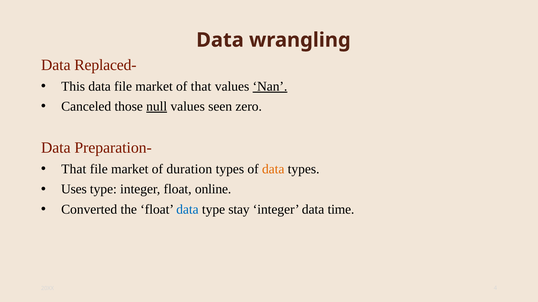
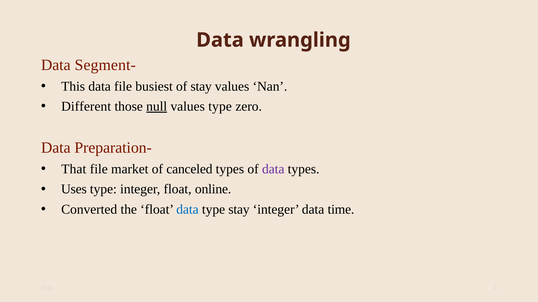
Replaced-: Replaced- -> Segment-
data file market: market -> busiest
of that: that -> stay
Nan underline: present -> none
Canceled: Canceled -> Different
values seen: seen -> type
duration: duration -> canceled
data at (273, 169) colour: orange -> purple
